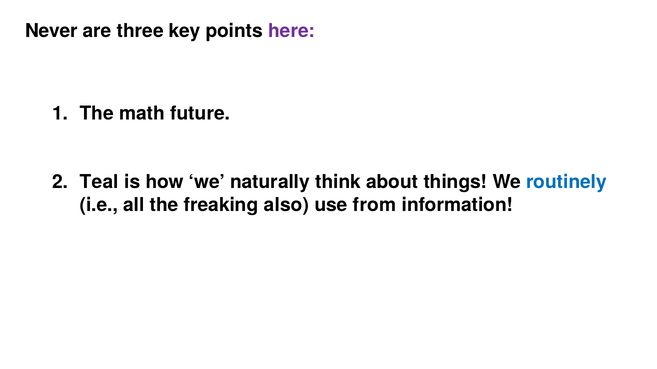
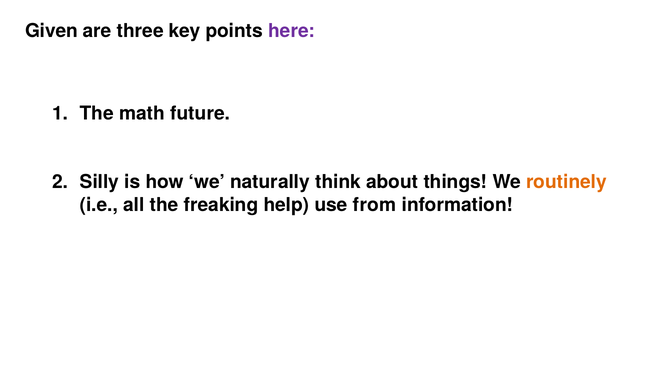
Never: Never -> Given
Teal: Teal -> Silly
routinely colour: blue -> orange
also: also -> help
